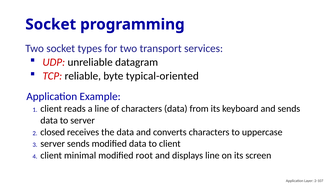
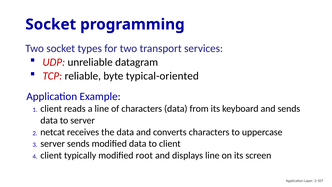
closed: closed -> netcat
minimal: minimal -> typically
